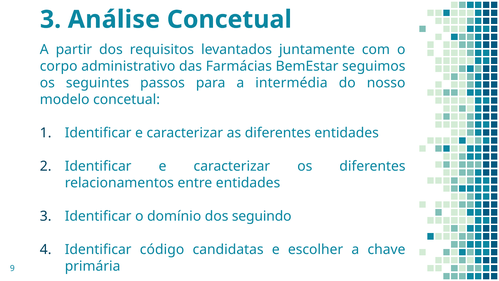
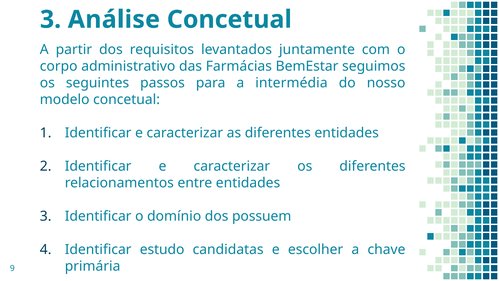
seguindo: seguindo -> possuem
código: código -> estudo
